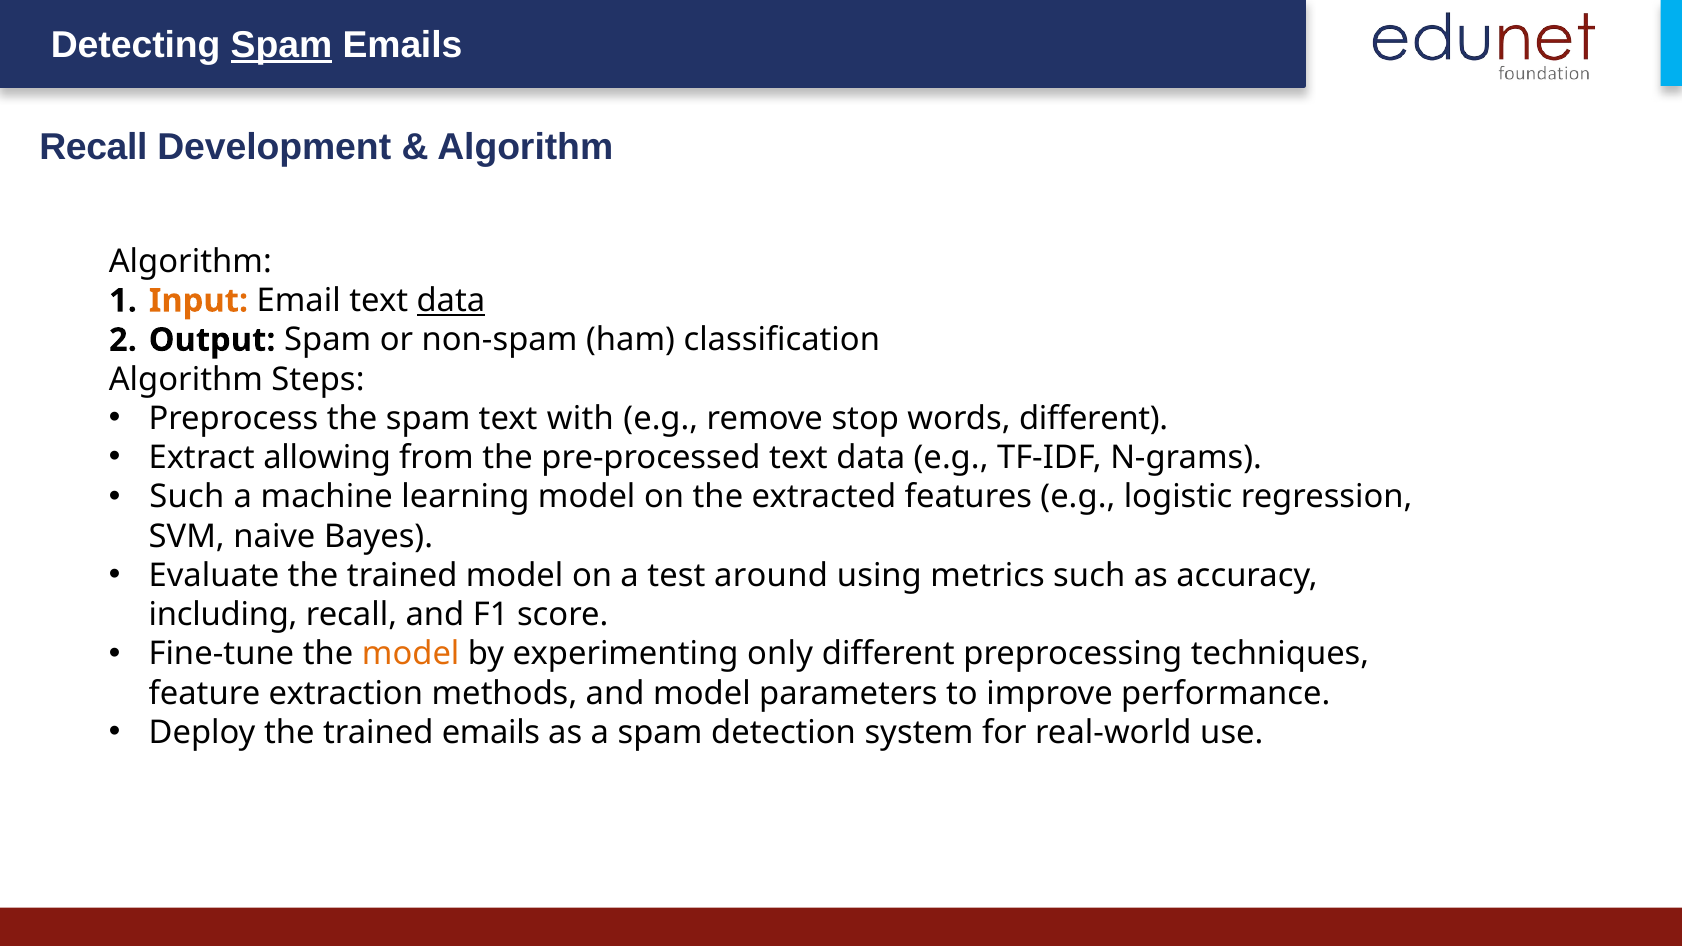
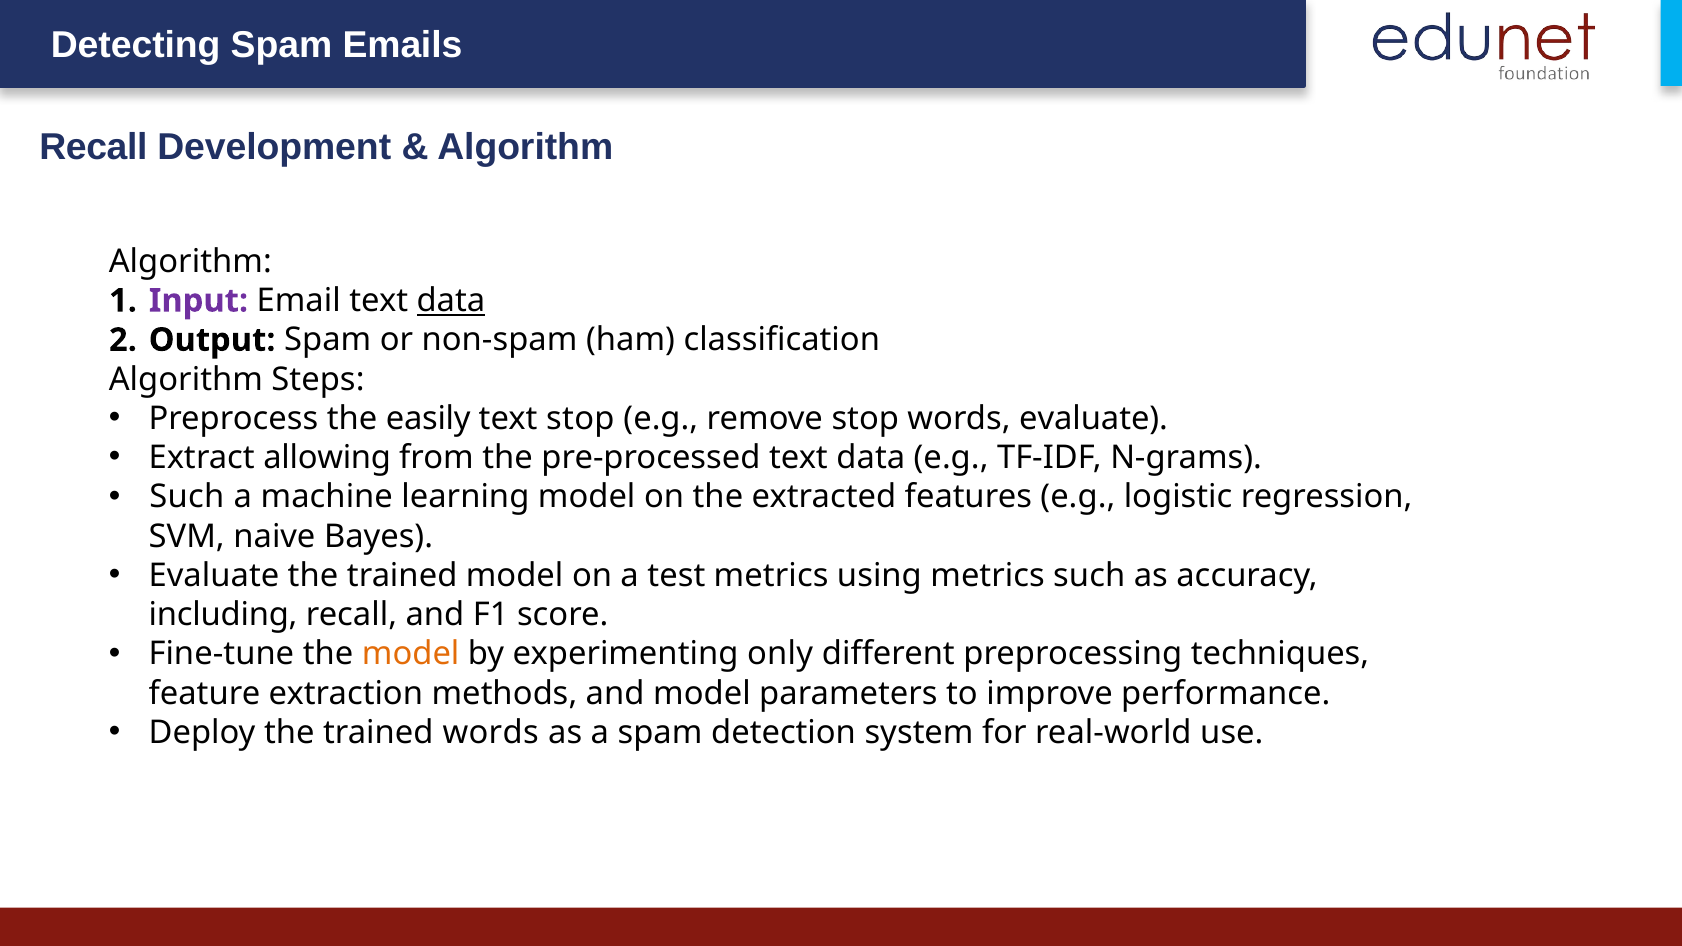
Spam at (281, 45) underline: present -> none
Input colour: orange -> purple
the spam: spam -> easily
text with: with -> stop
words different: different -> evaluate
test around: around -> metrics
trained emails: emails -> words
